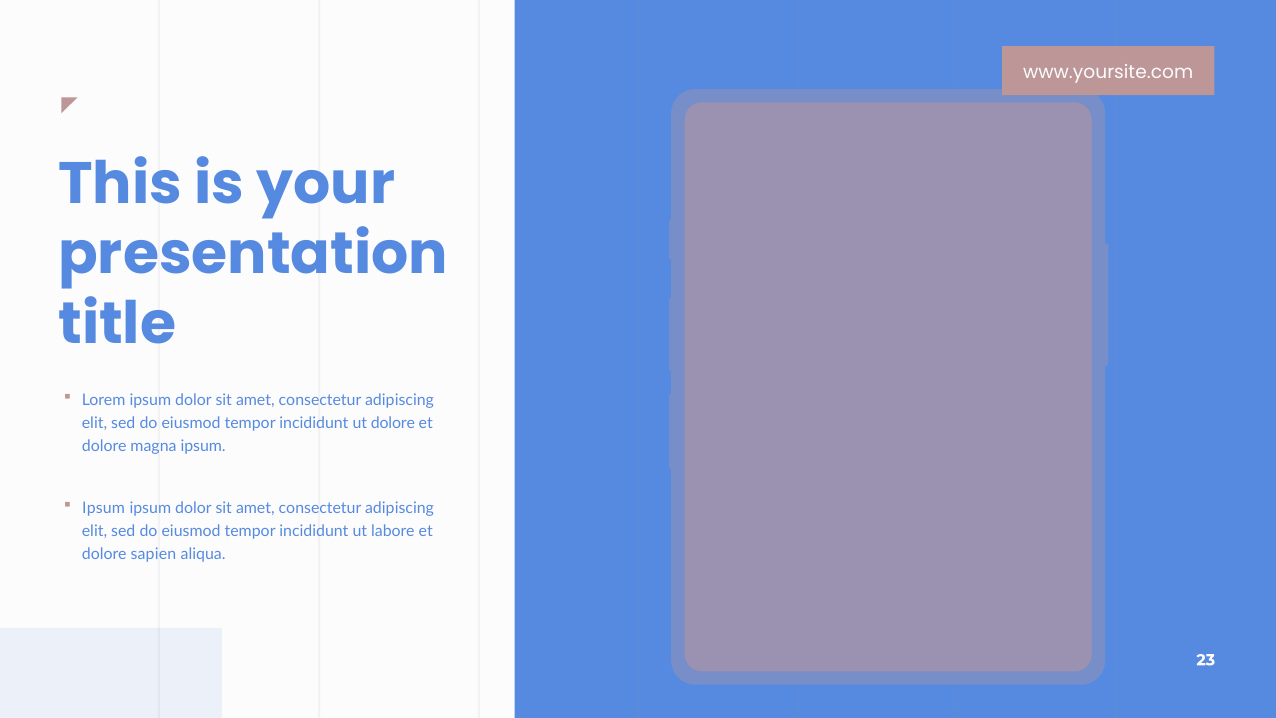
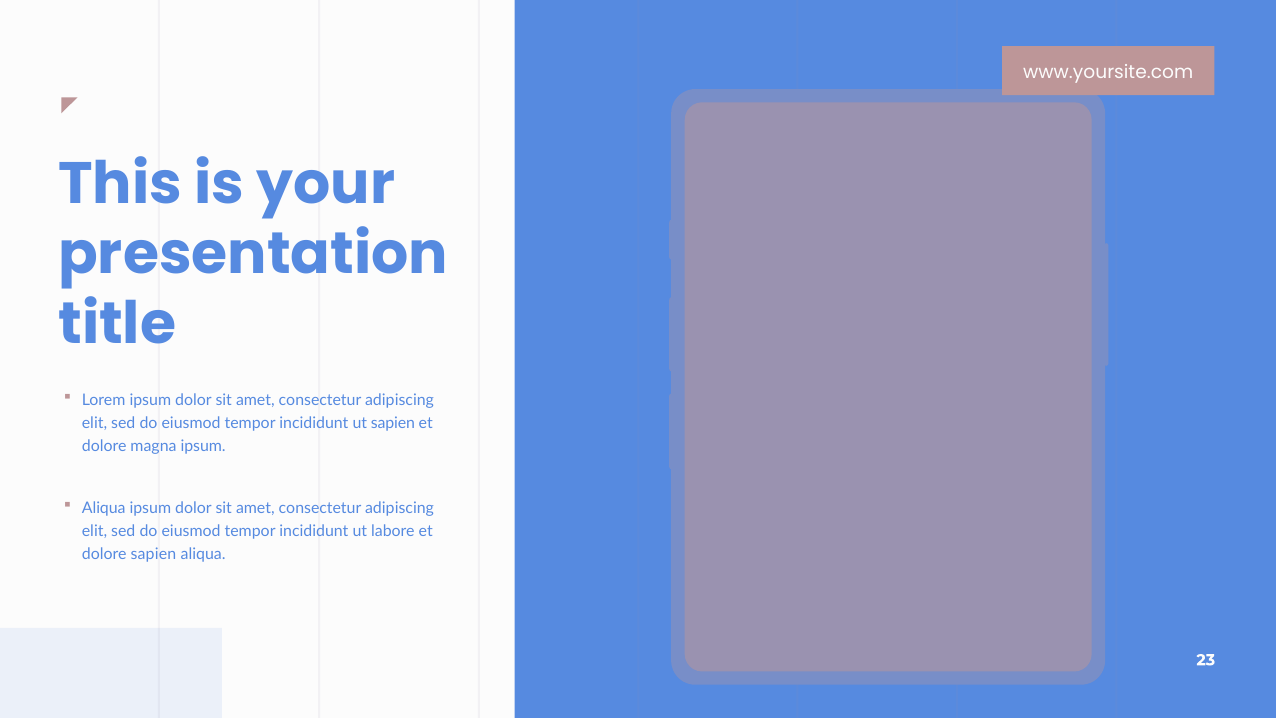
ut dolore: dolore -> sapien
Ipsum at (104, 508): Ipsum -> Aliqua
